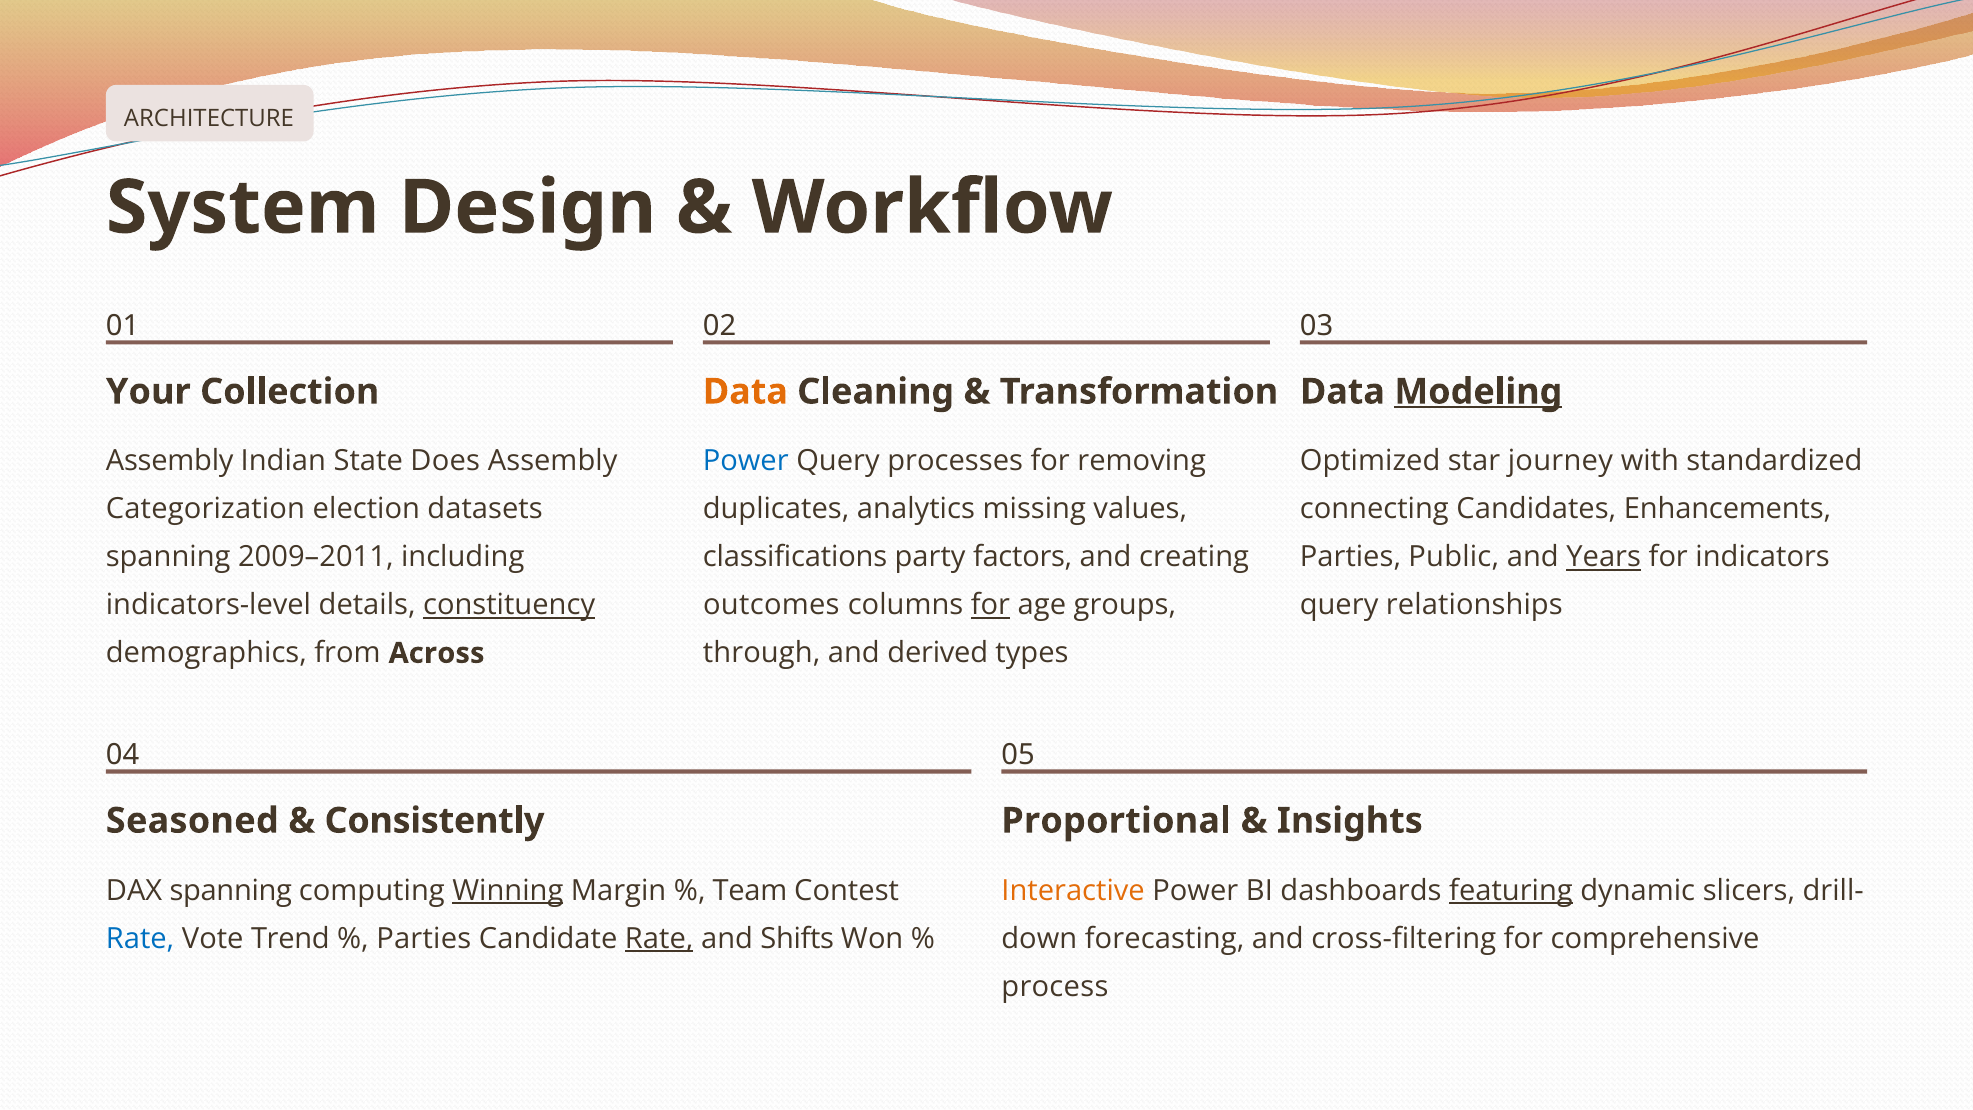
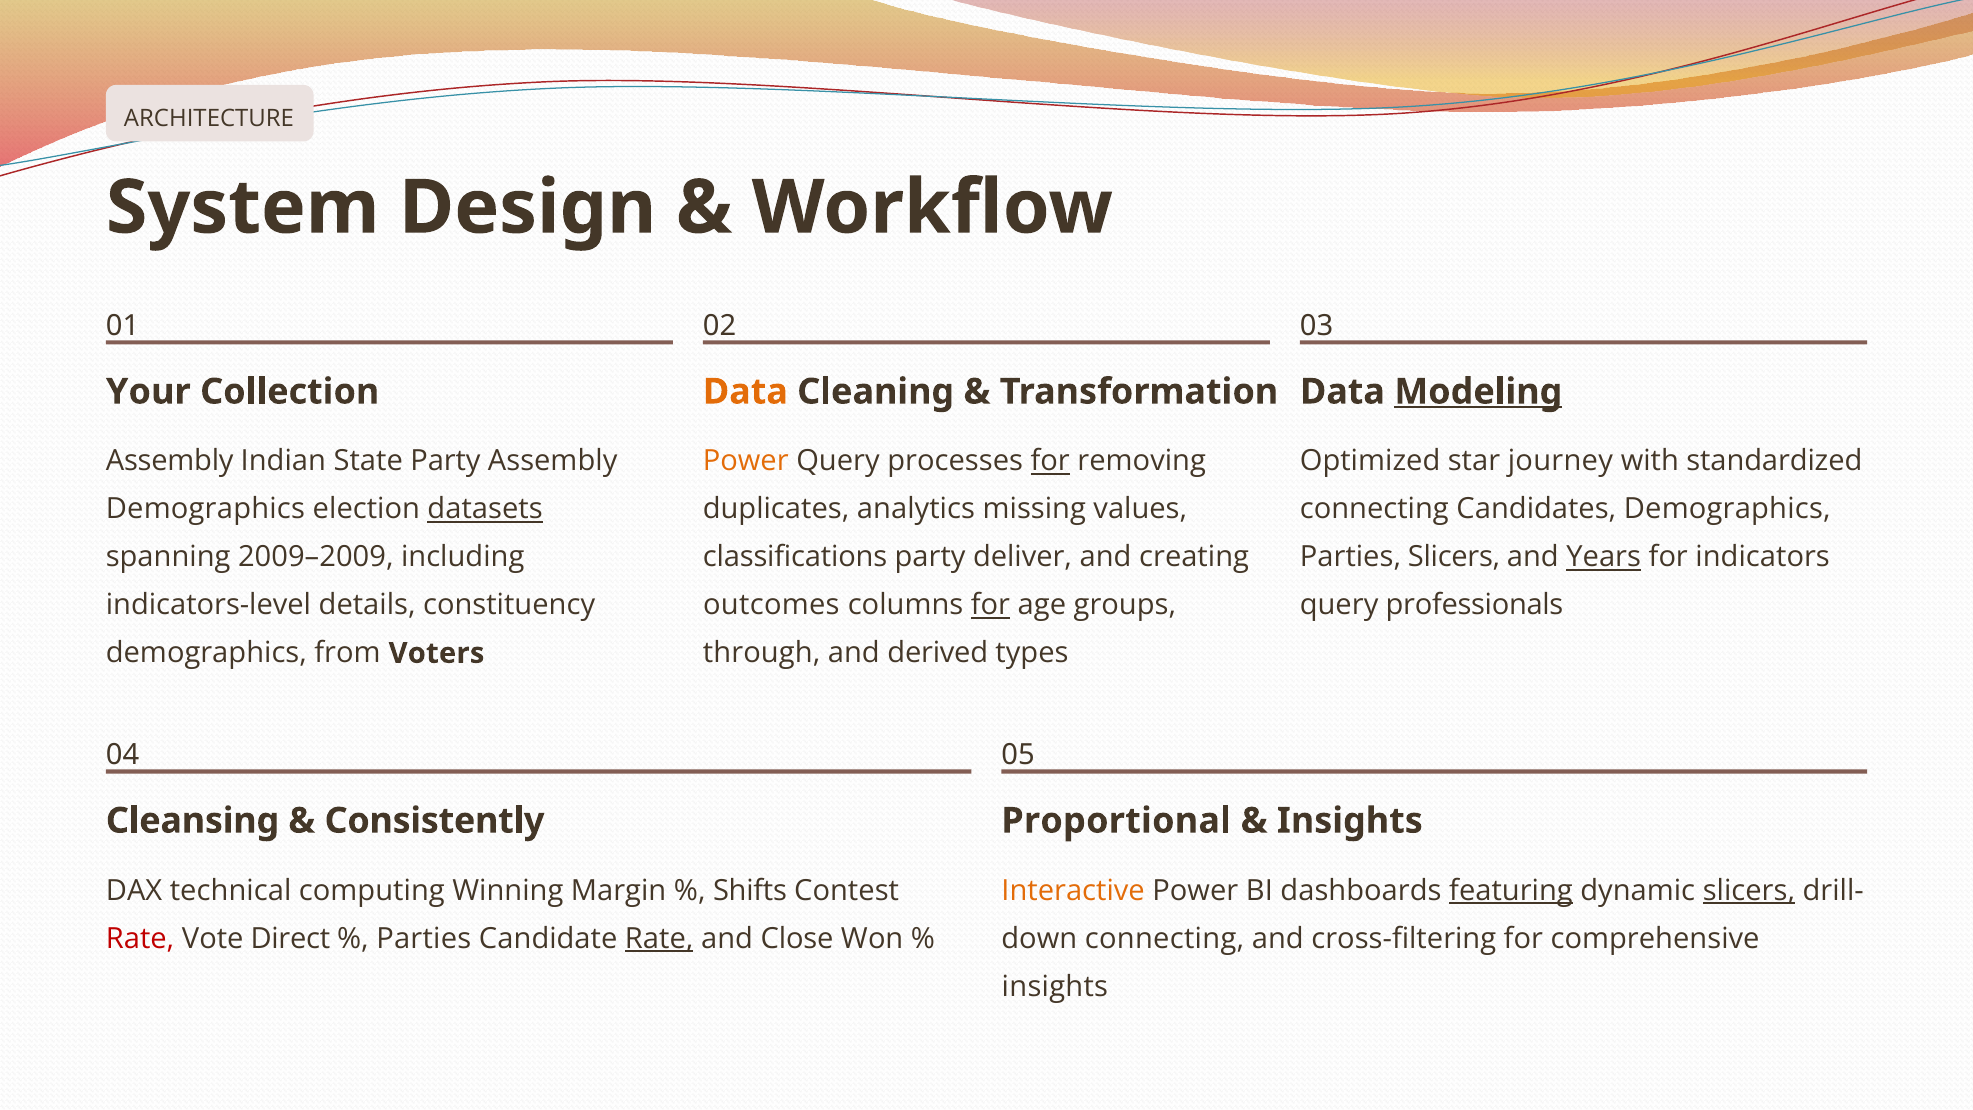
State Does: Does -> Party
Power at (746, 461) colour: blue -> orange
for at (1050, 461) underline: none -> present
Categorization at (205, 509): Categorization -> Demographics
datasets underline: none -> present
Candidates Enhancements: Enhancements -> Demographics
2009–2011: 2009–2011 -> 2009–2009
factors: factors -> deliver
Parties Public: Public -> Slicers
constituency underline: present -> none
relationships: relationships -> professionals
Across: Across -> Voters
Seasoned: Seasoned -> Cleansing
DAX spanning: spanning -> technical
Winning underline: present -> none
Team: Team -> Shifts
slicers at (1749, 890) underline: none -> present
Rate at (140, 938) colour: blue -> red
Trend: Trend -> Direct
Shifts: Shifts -> Close
forecasting at (1165, 938): forecasting -> connecting
process at (1055, 986): process -> insights
